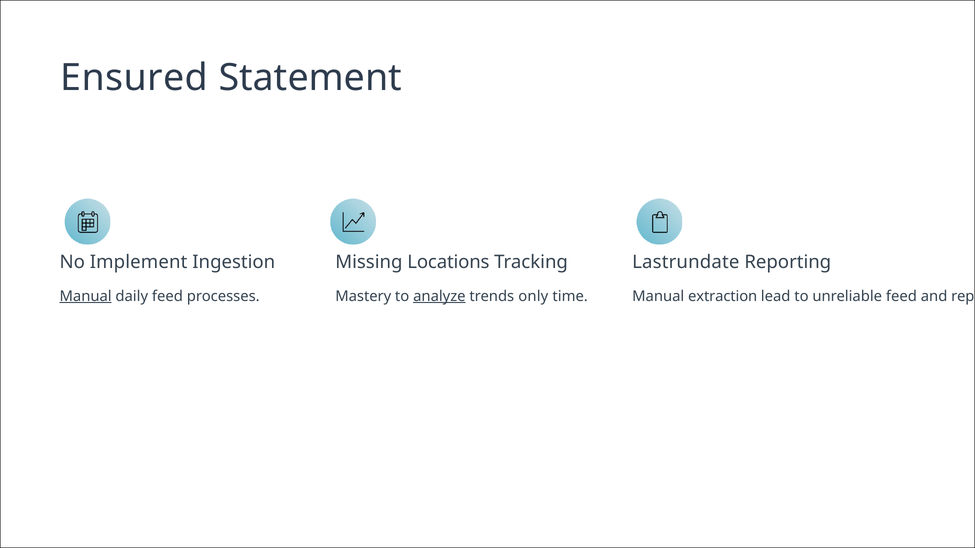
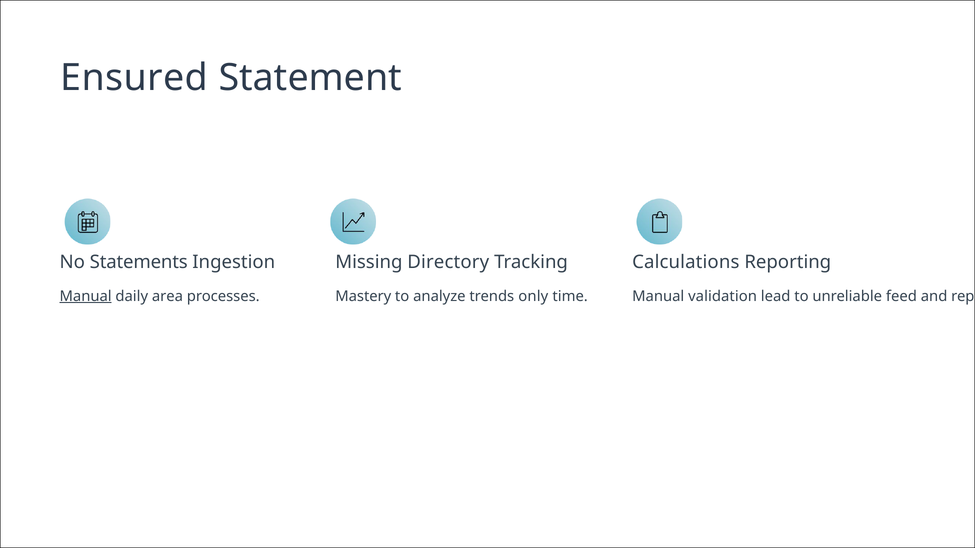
Implement: Implement -> Statements
Locations: Locations -> Directory
Lastrundate: Lastrundate -> Calculations
daily feed: feed -> area
analyze underline: present -> none
extraction: extraction -> validation
